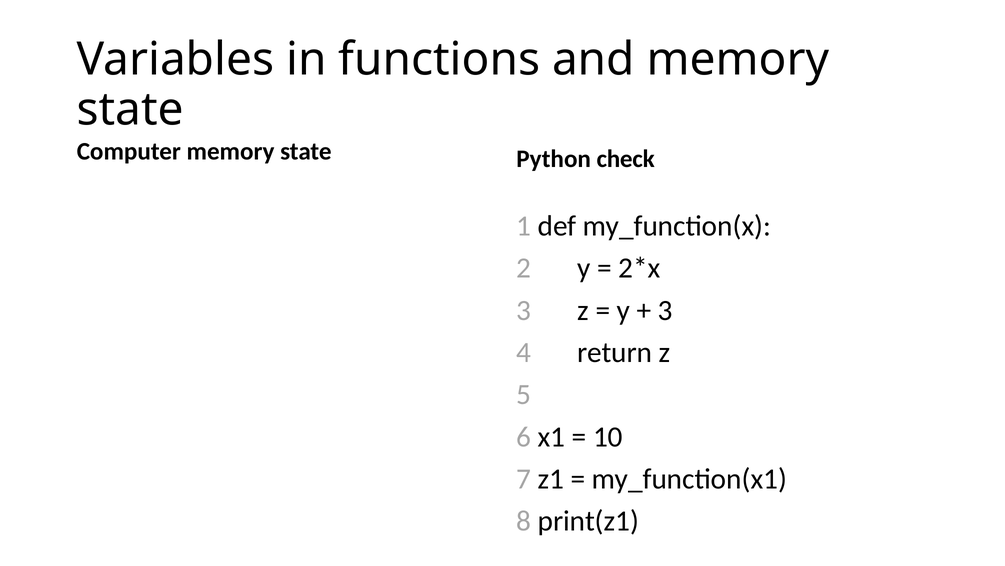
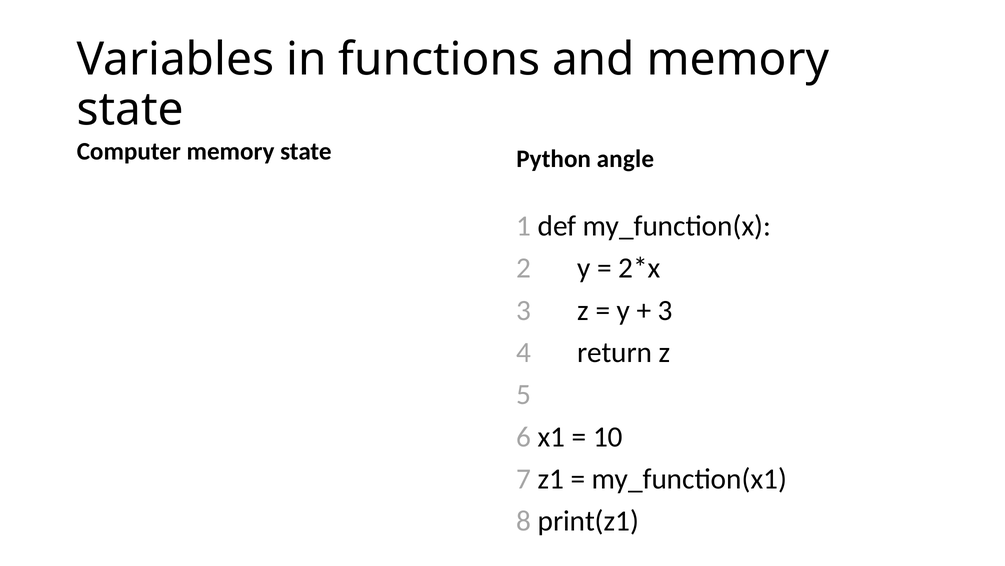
check: check -> angle
